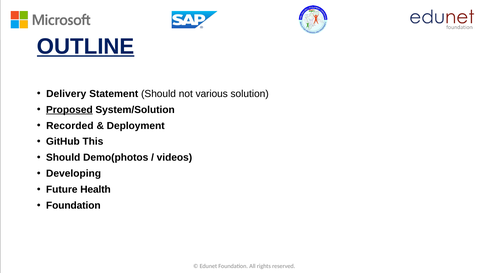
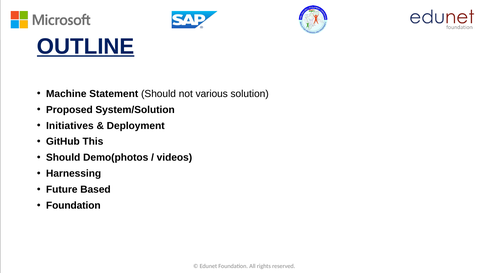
Delivery: Delivery -> Machine
Proposed underline: present -> none
Recorded: Recorded -> Initiatives
Developing: Developing -> Harnessing
Health: Health -> Based
